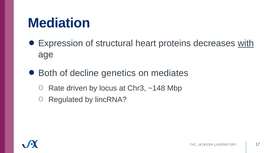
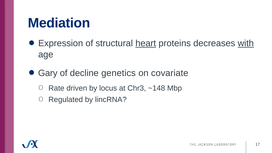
heart underline: none -> present
Both: Both -> Gary
mediates: mediates -> covariate
